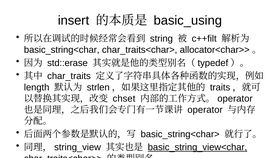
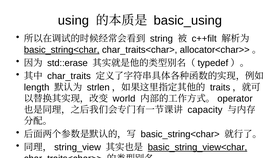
insert: insert -> using
basic_string<char underline: none -> present
chset: chset -> world
operator at (205, 109): operator -> capacity
